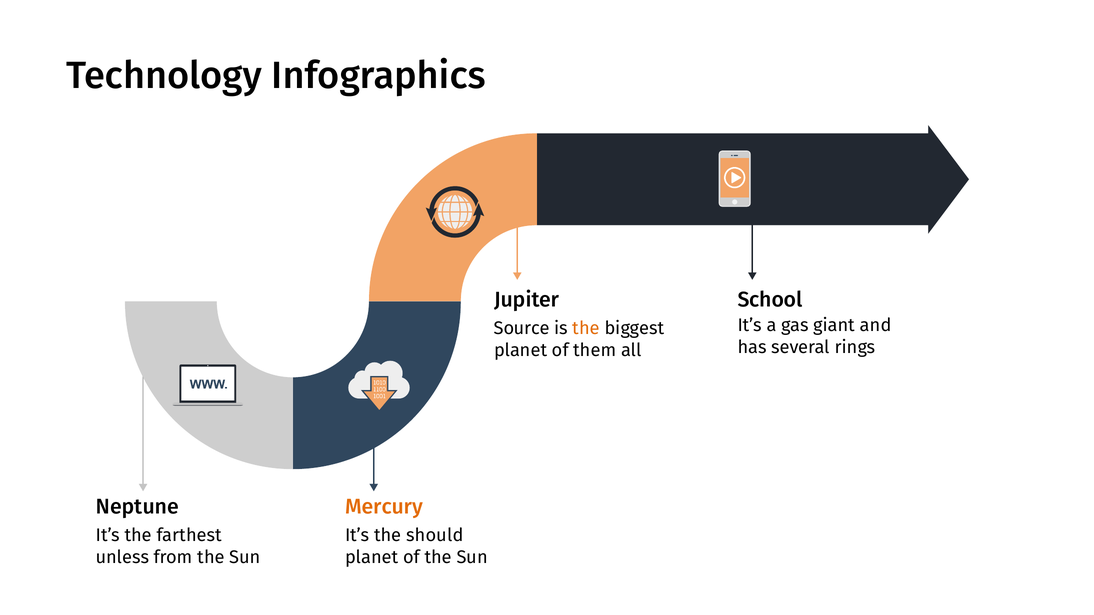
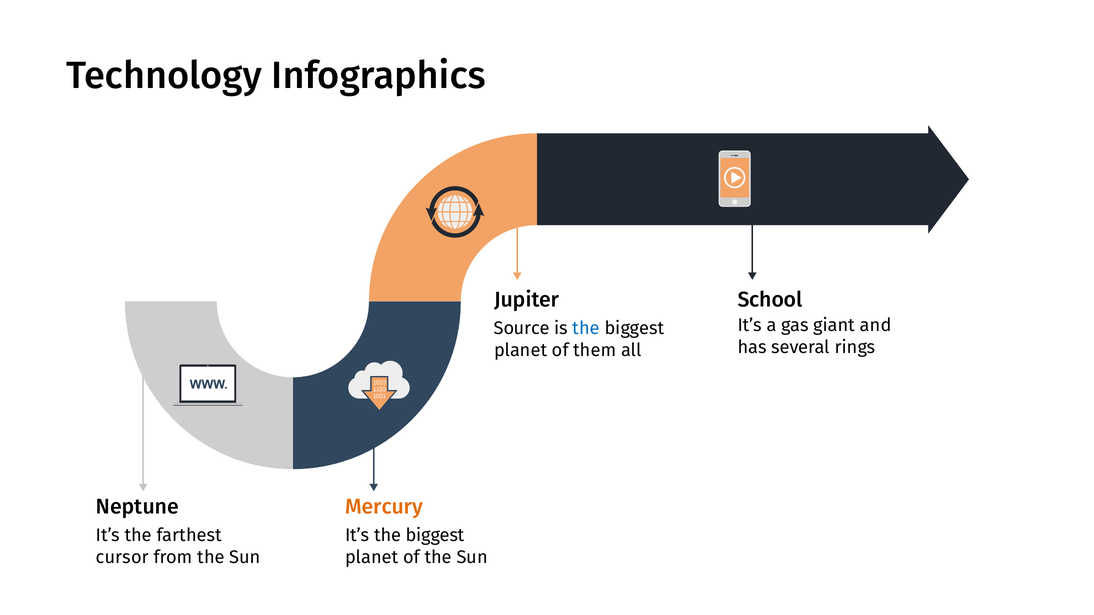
the at (586, 329) colour: orange -> blue
It’s the should: should -> biggest
unless: unless -> cursor
